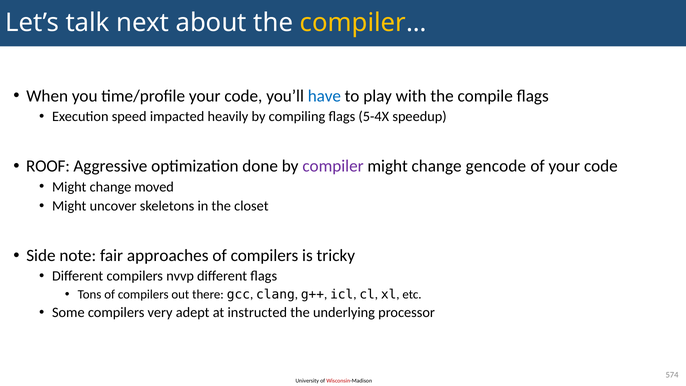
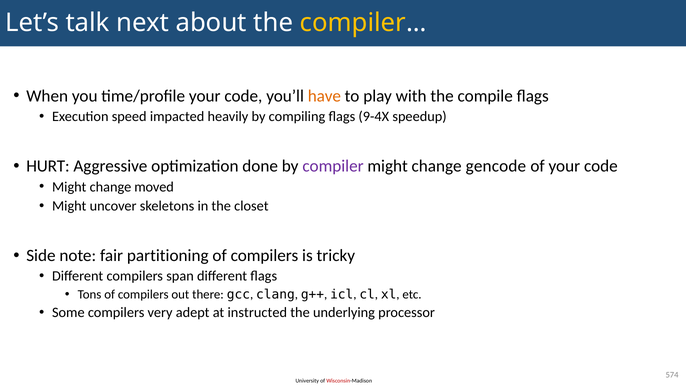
have colour: blue -> orange
5-4X: 5-4X -> 9-4X
ROOF: ROOF -> HURT
approaches: approaches -> partitioning
nvvp: nvvp -> span
